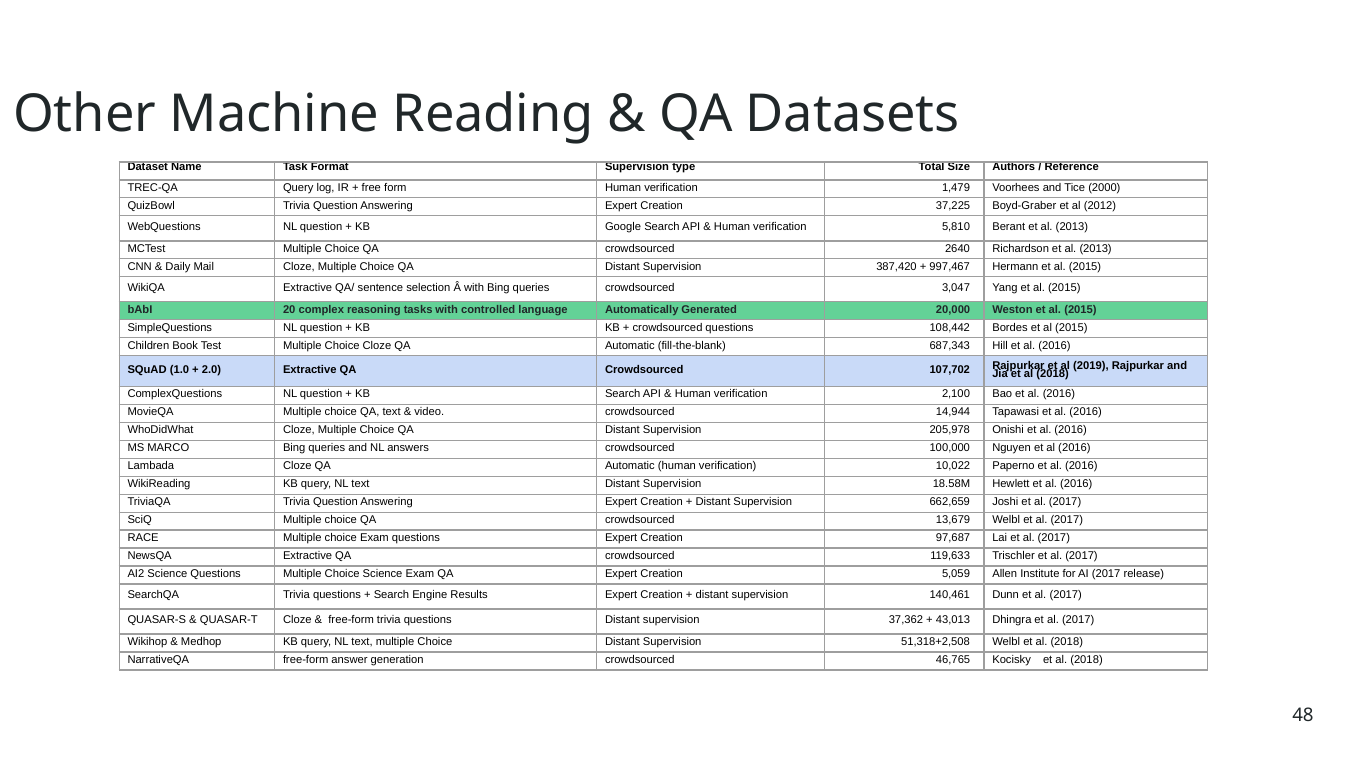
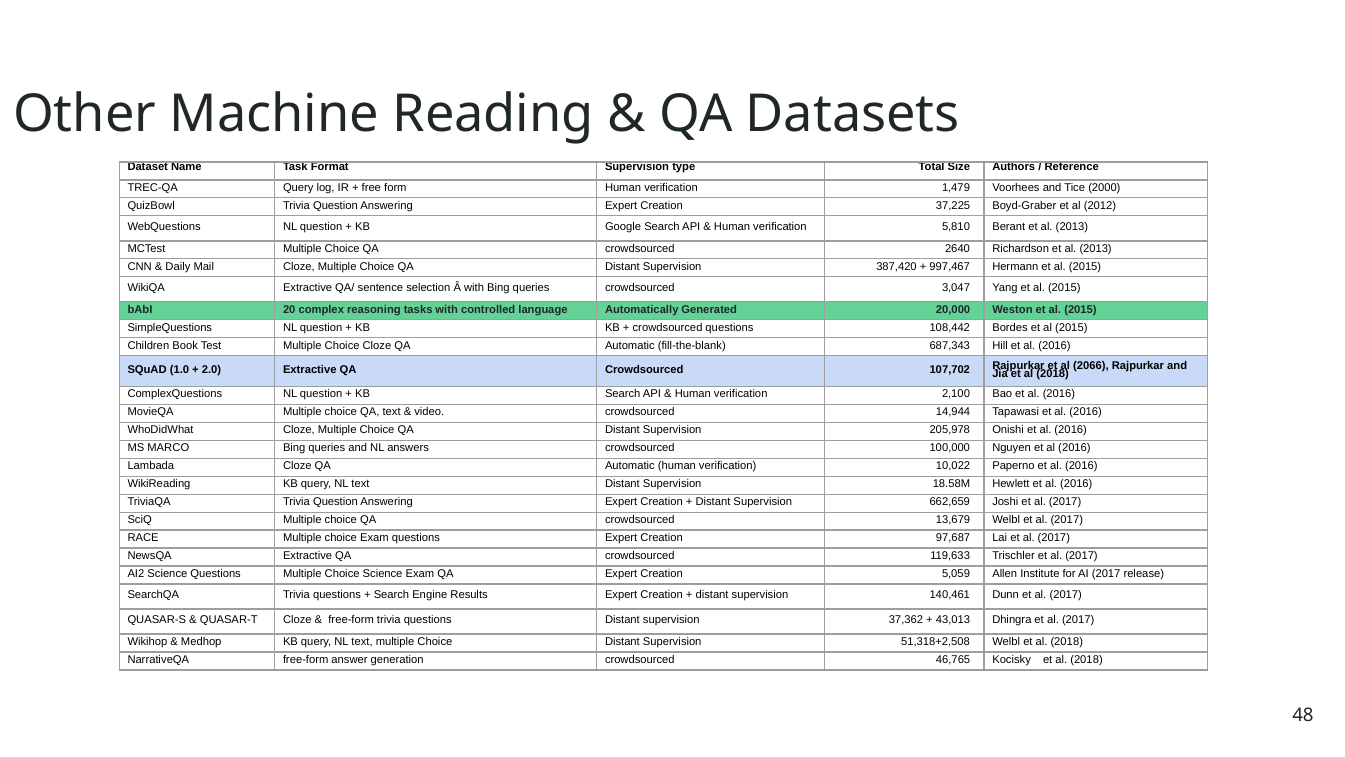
2019: 2019 -> 2066
